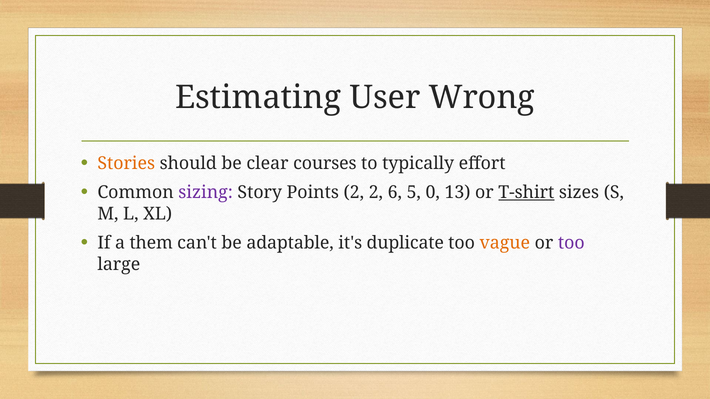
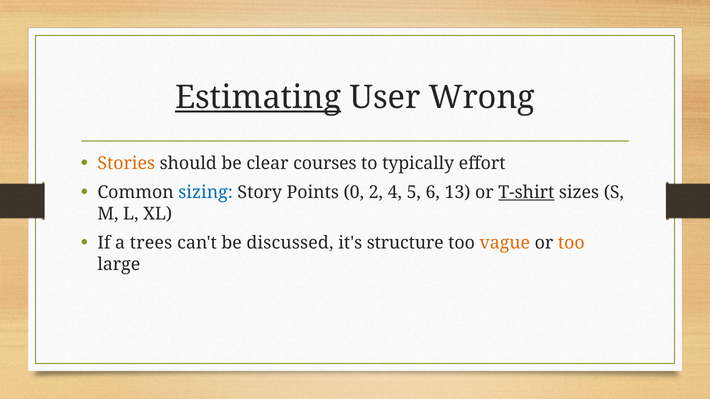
Estimating underline: none -> present
sizing colour: purple -> blue
Points 2: 2 -> 0
6: 6 -> 4
0: 0 -> 6
them: them -> trees
adaptable: adaptable -> discussed
duplicate: duplicate -> structure
too at (571, 243) colour: purple -> orange
